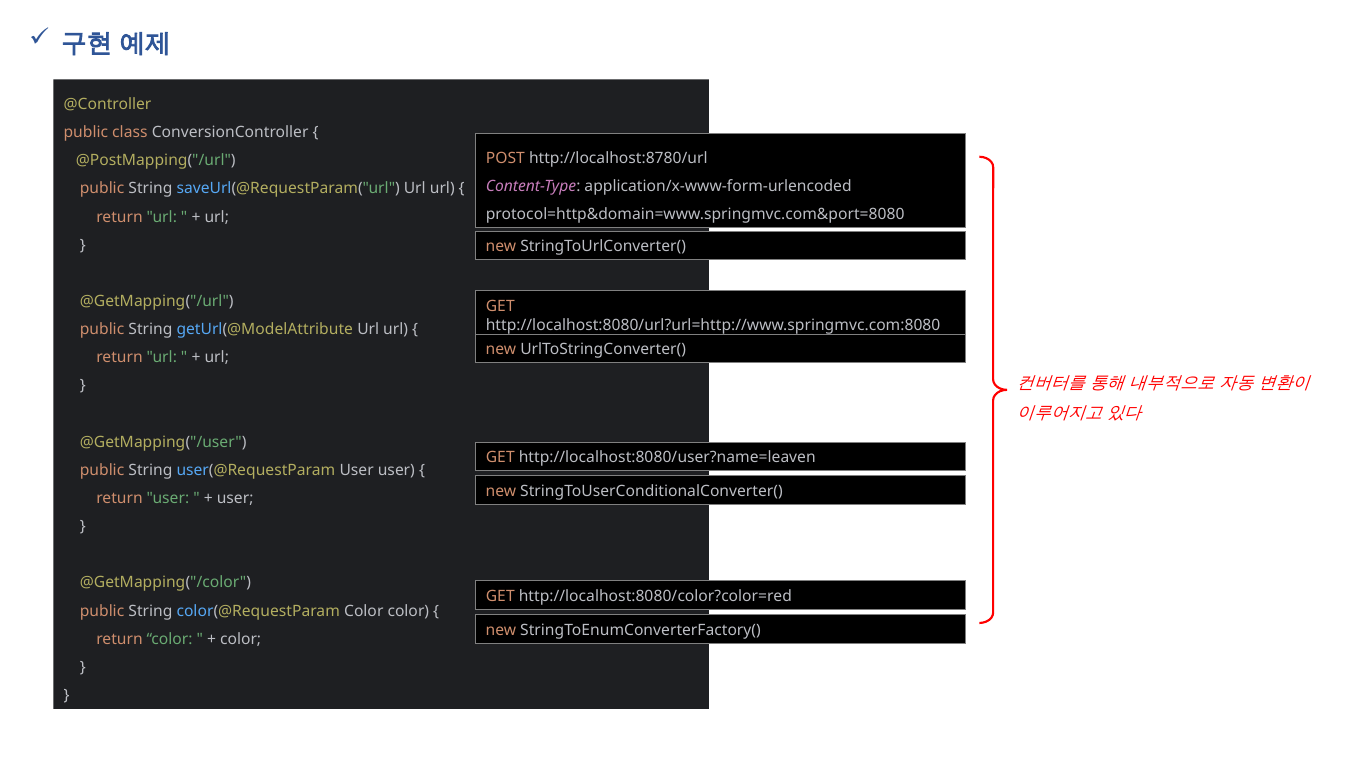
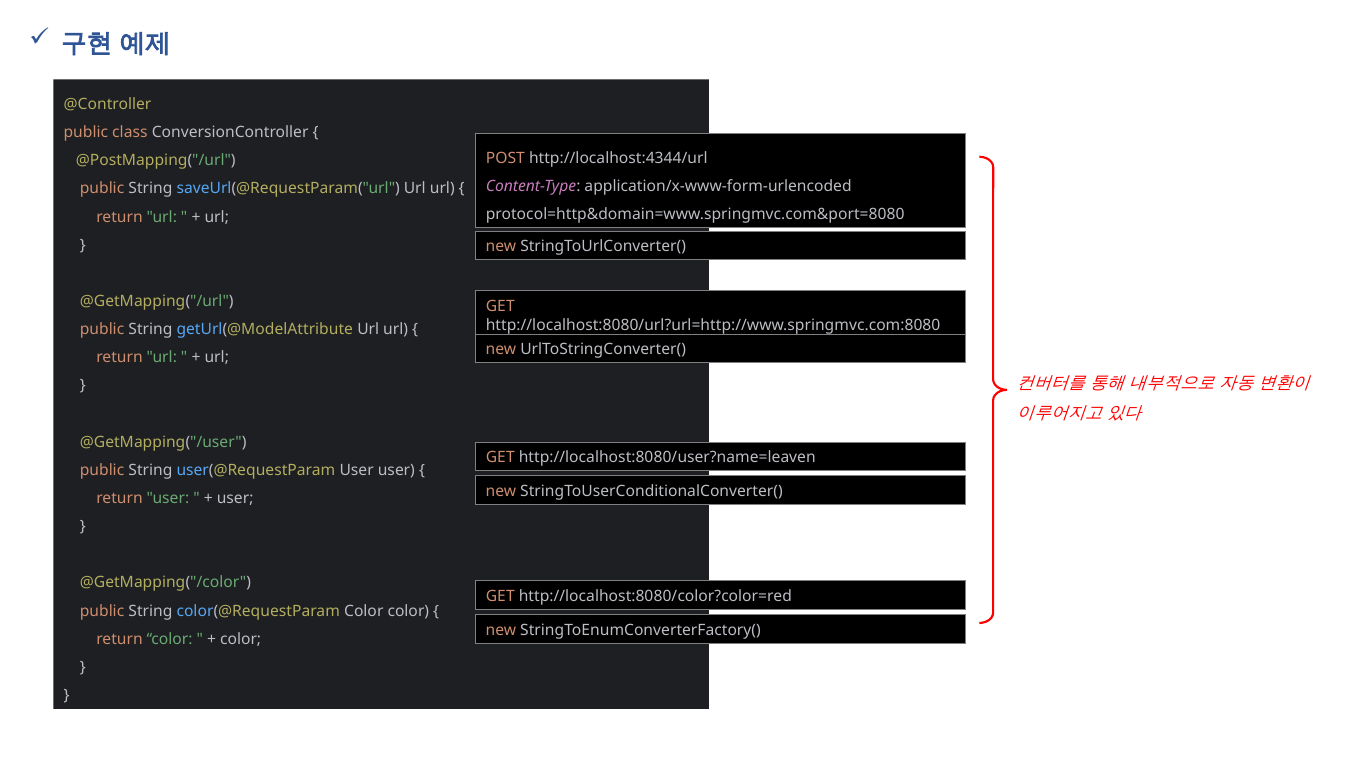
http://localhost:8780/url: http://localhost:8780/url -> http://localhost:4344/url
